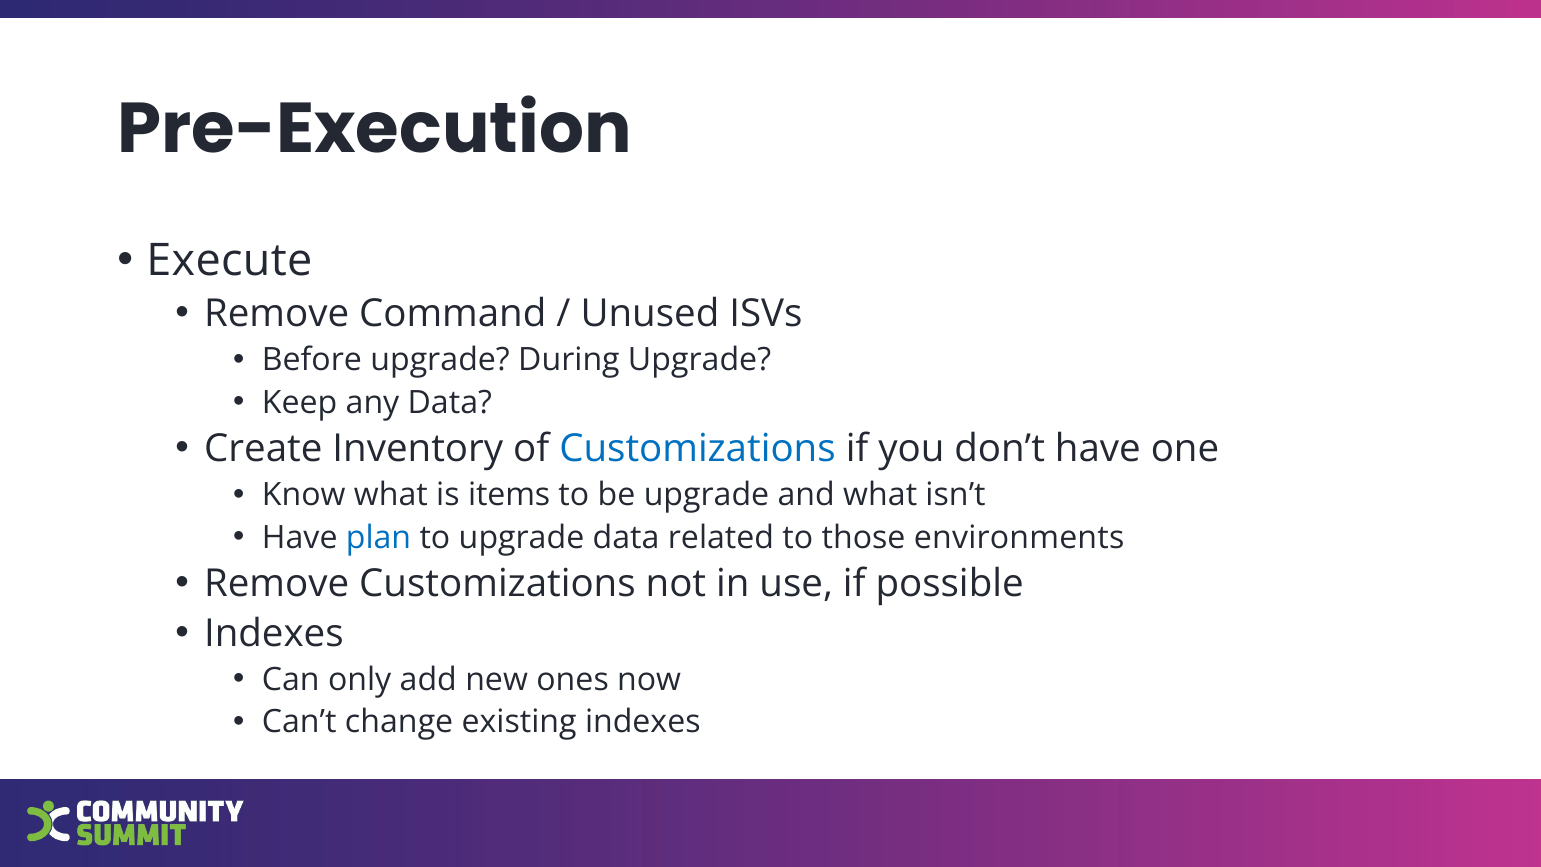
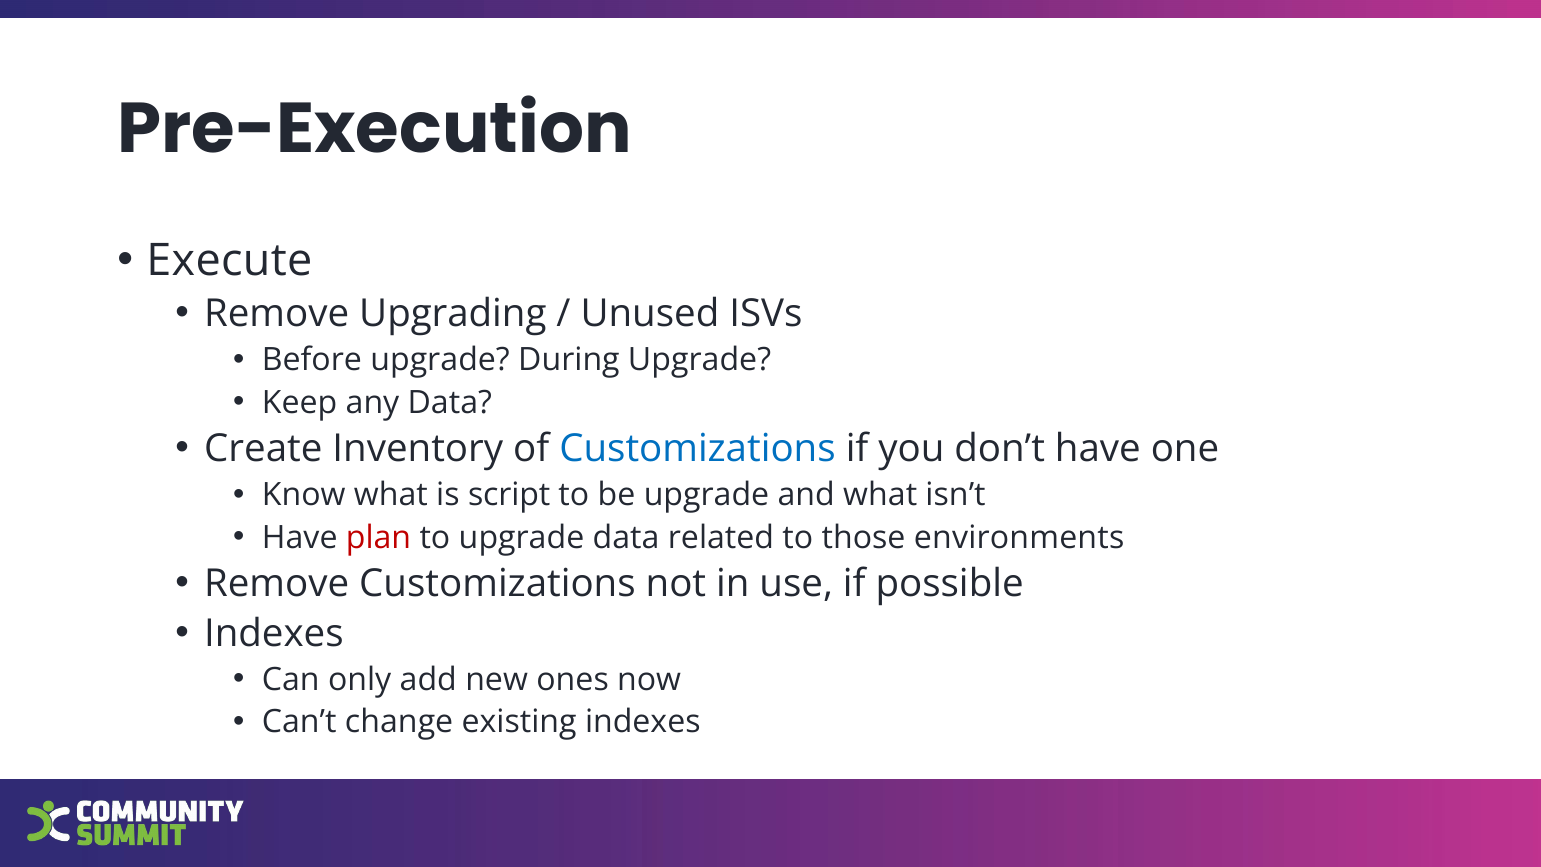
Command: Command -> Upgrading
items: items -> script
plan colour: blue -> red
